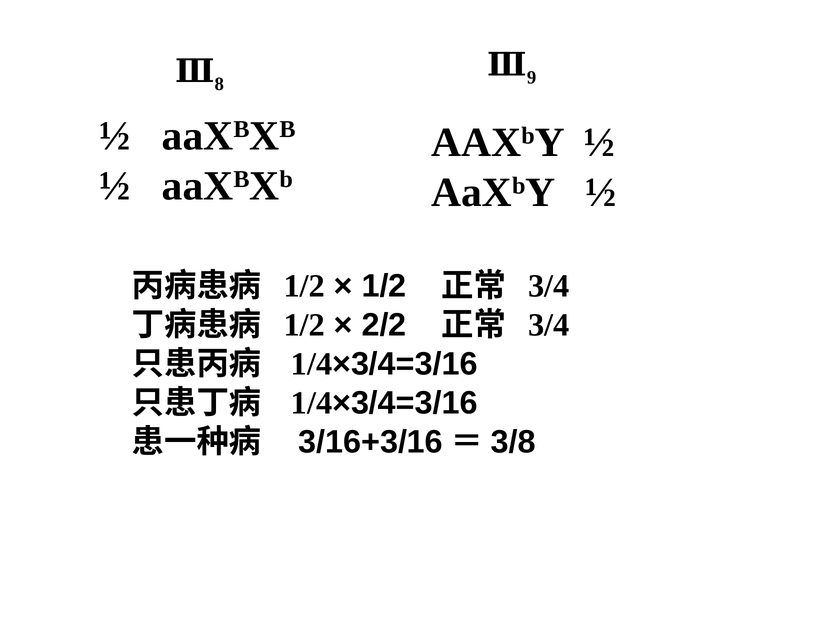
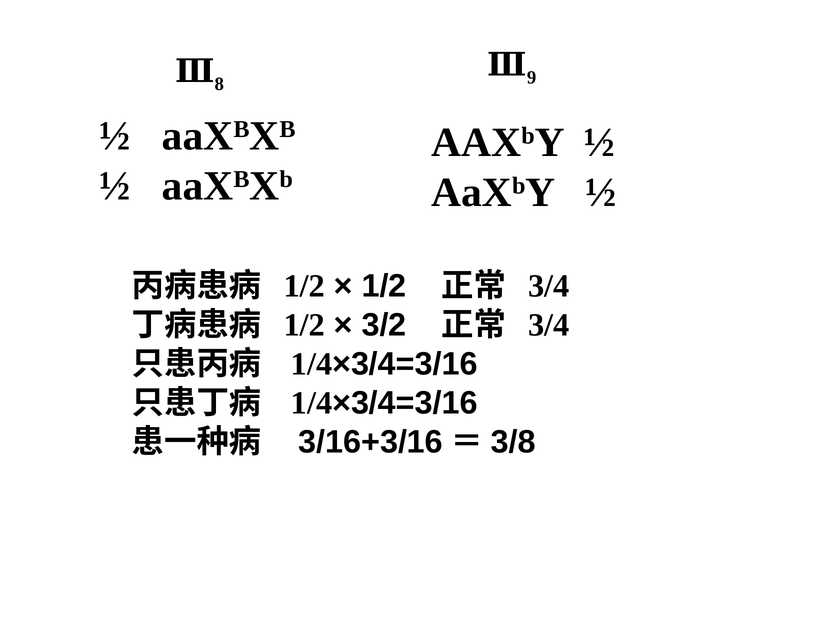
2/2: 2/2 -> 3/2
